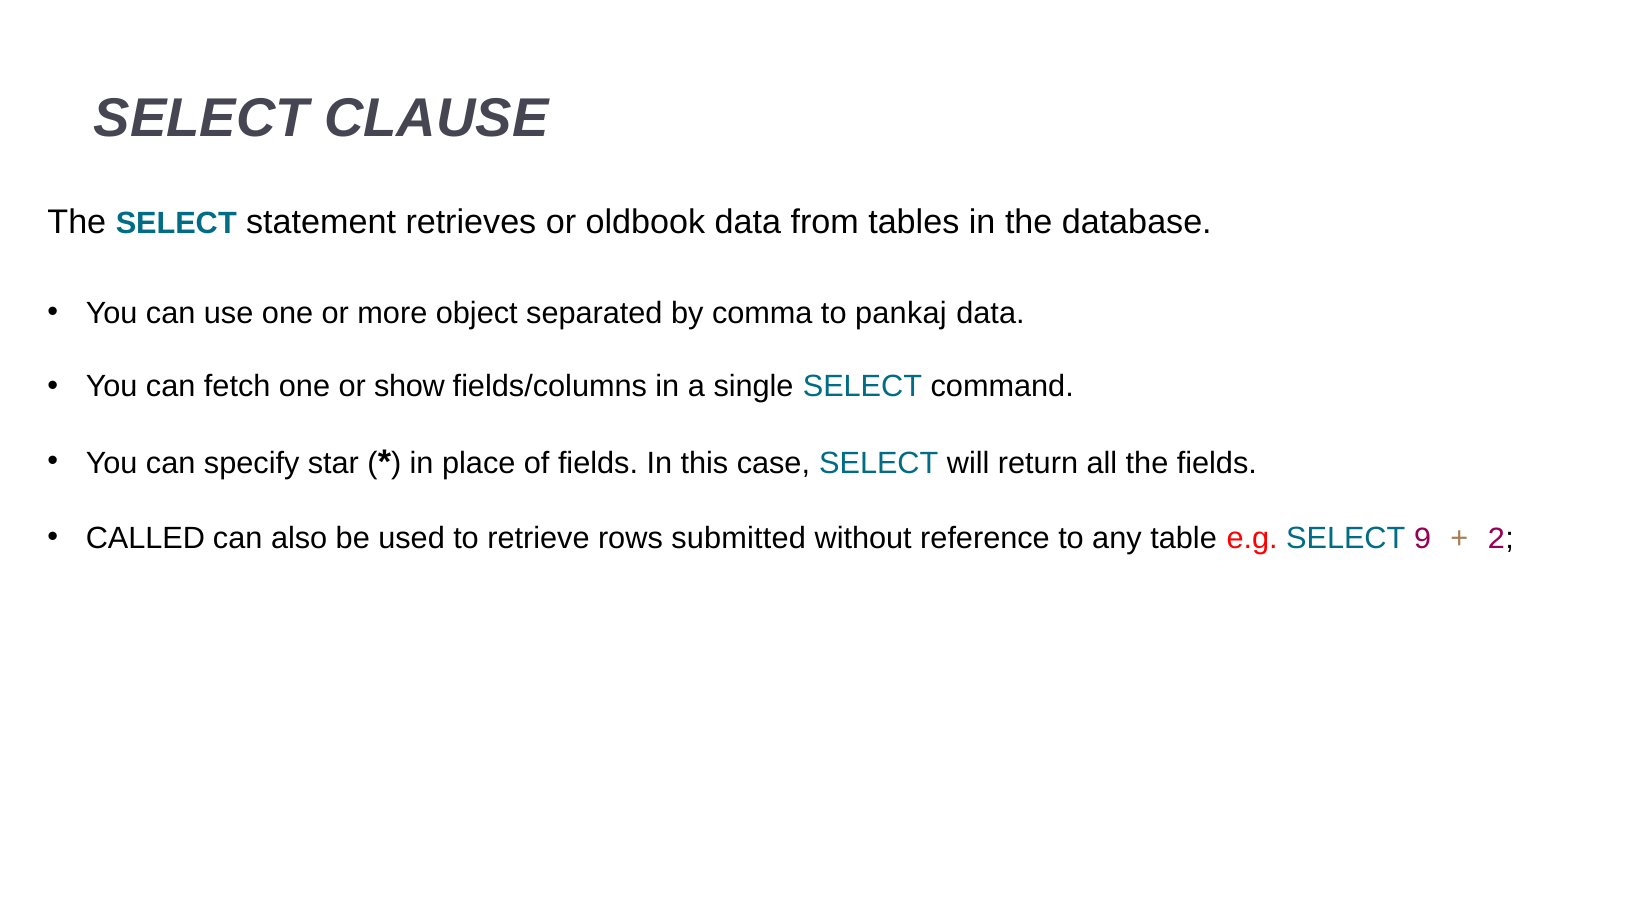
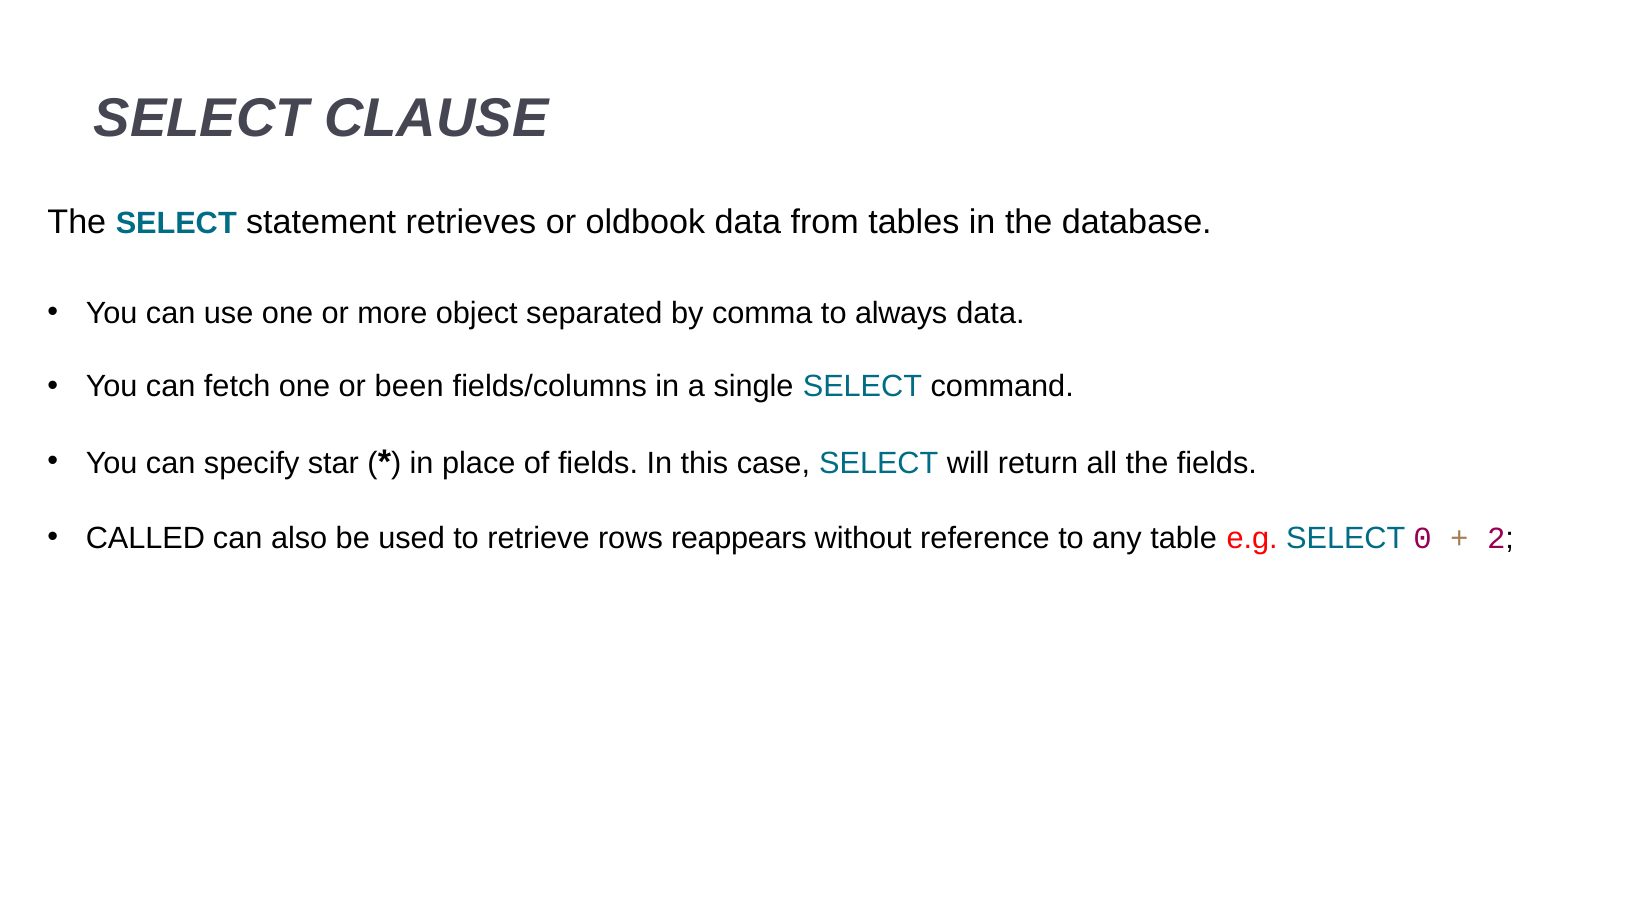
pankaj: pankaj -> always
show: show -> been
submitted: submitted -> reappears
9: 9 -> 0
